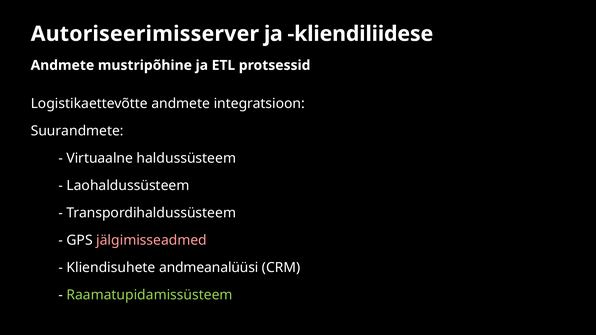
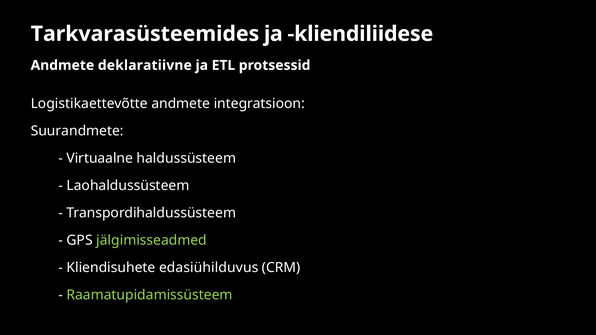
Autoriseerimisserver: Autoriseerimisserver -> Tarkvarasüsteemides
mustripõhine: mustripõhine -> deklaratiivne
jälgimisseadmed colour: pink -> light green
andmeanalüüsi: andmeanalüüsi -> edasiühilduvus
